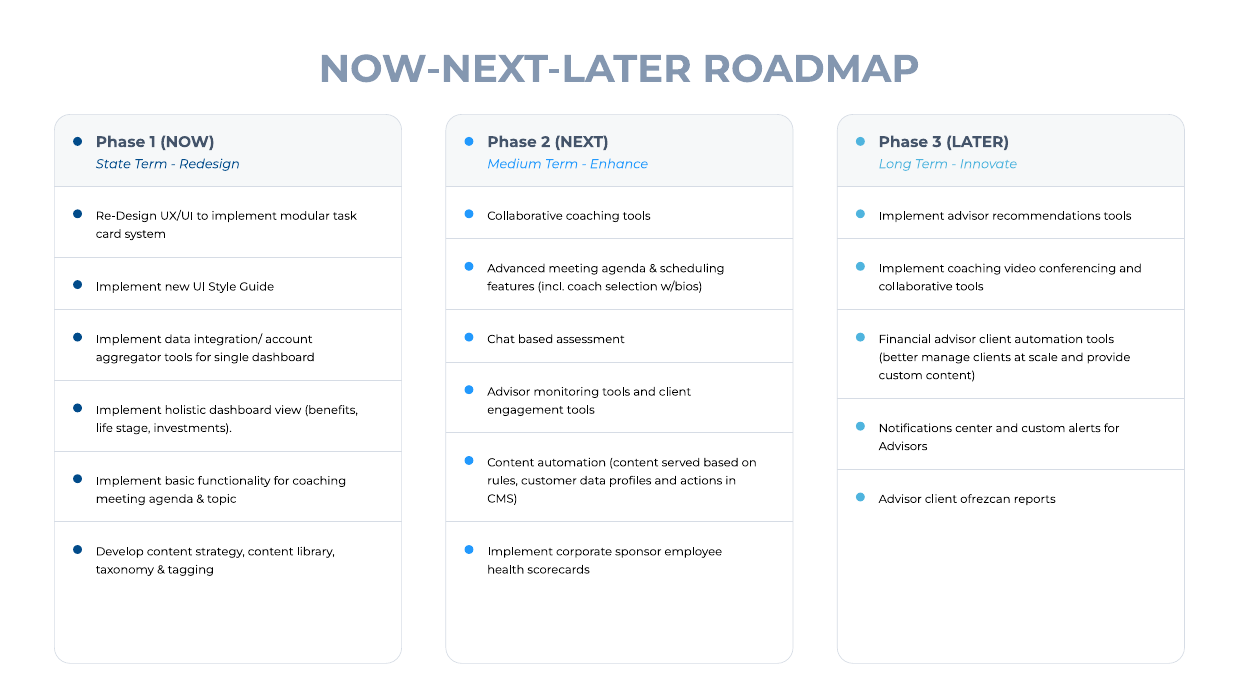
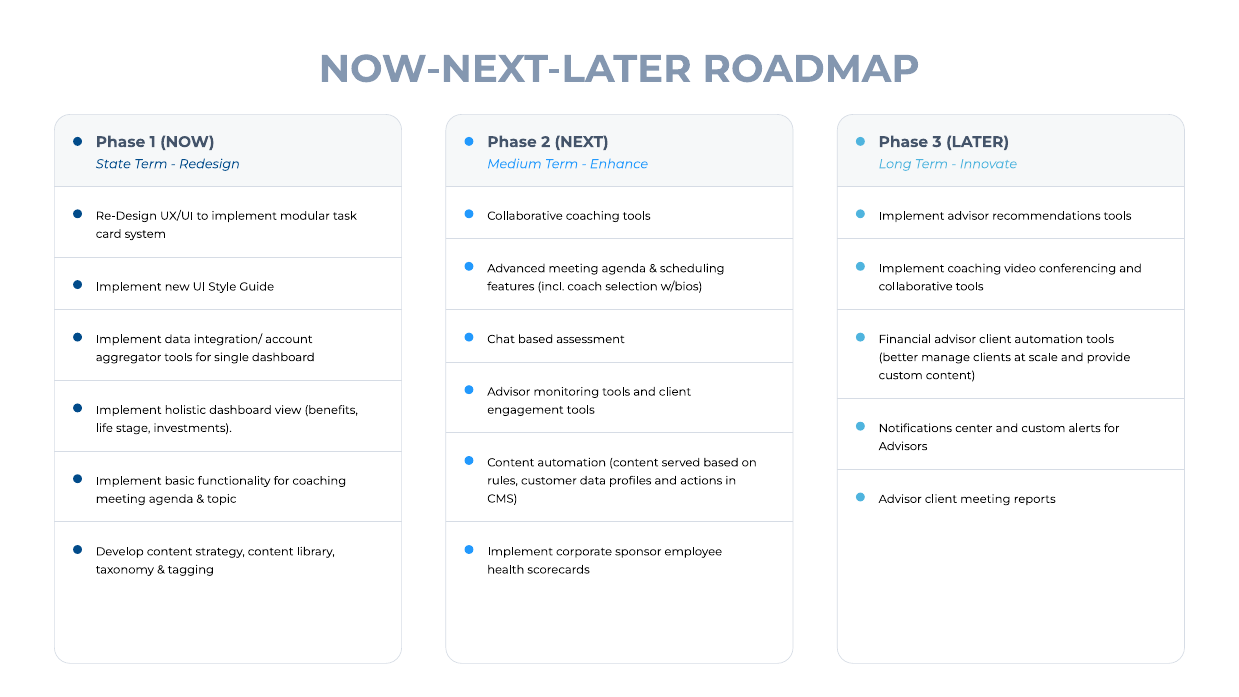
client ofrezcan: ofrezcan -> meeting
